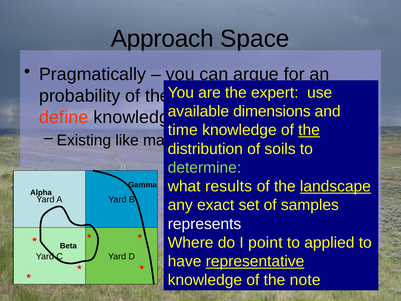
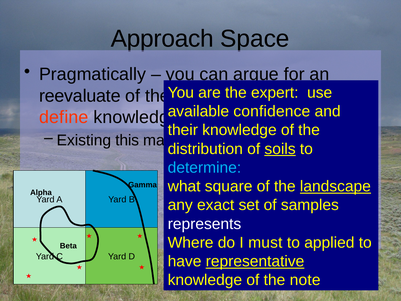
probability: probability -> reevaluate
dimensions: dimensions -> confidence
time: time -> their
the at (309, 130) underline: present -> none
like: like -> this
soils underline: none -> present
determine colour: light green -> light blue
results: results -> square
point: point -> must
